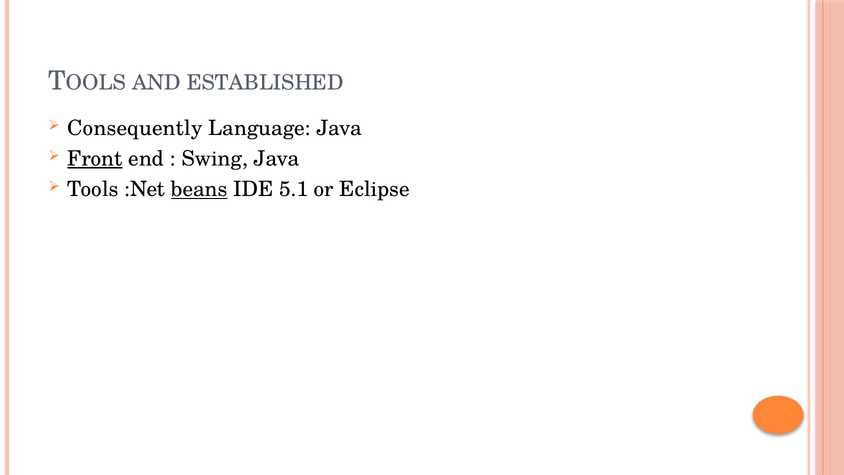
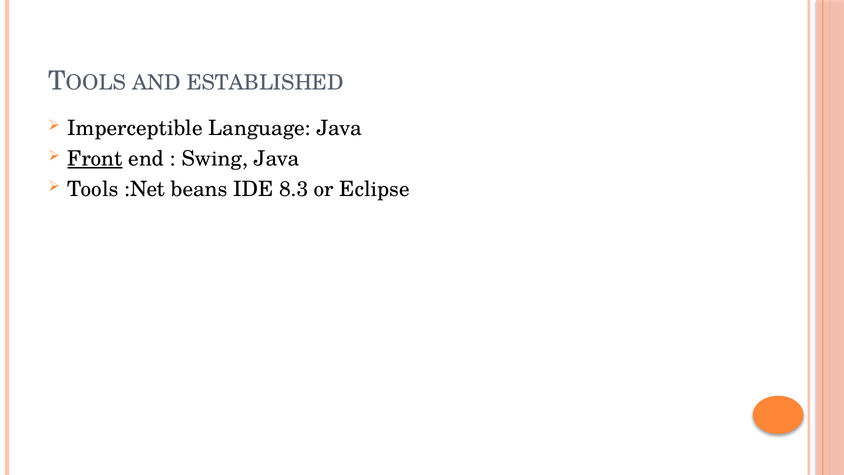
Consequently: Consequently -> Imperceptible
beans underline: present -> none
5.1: 5.1 -> 8.3
